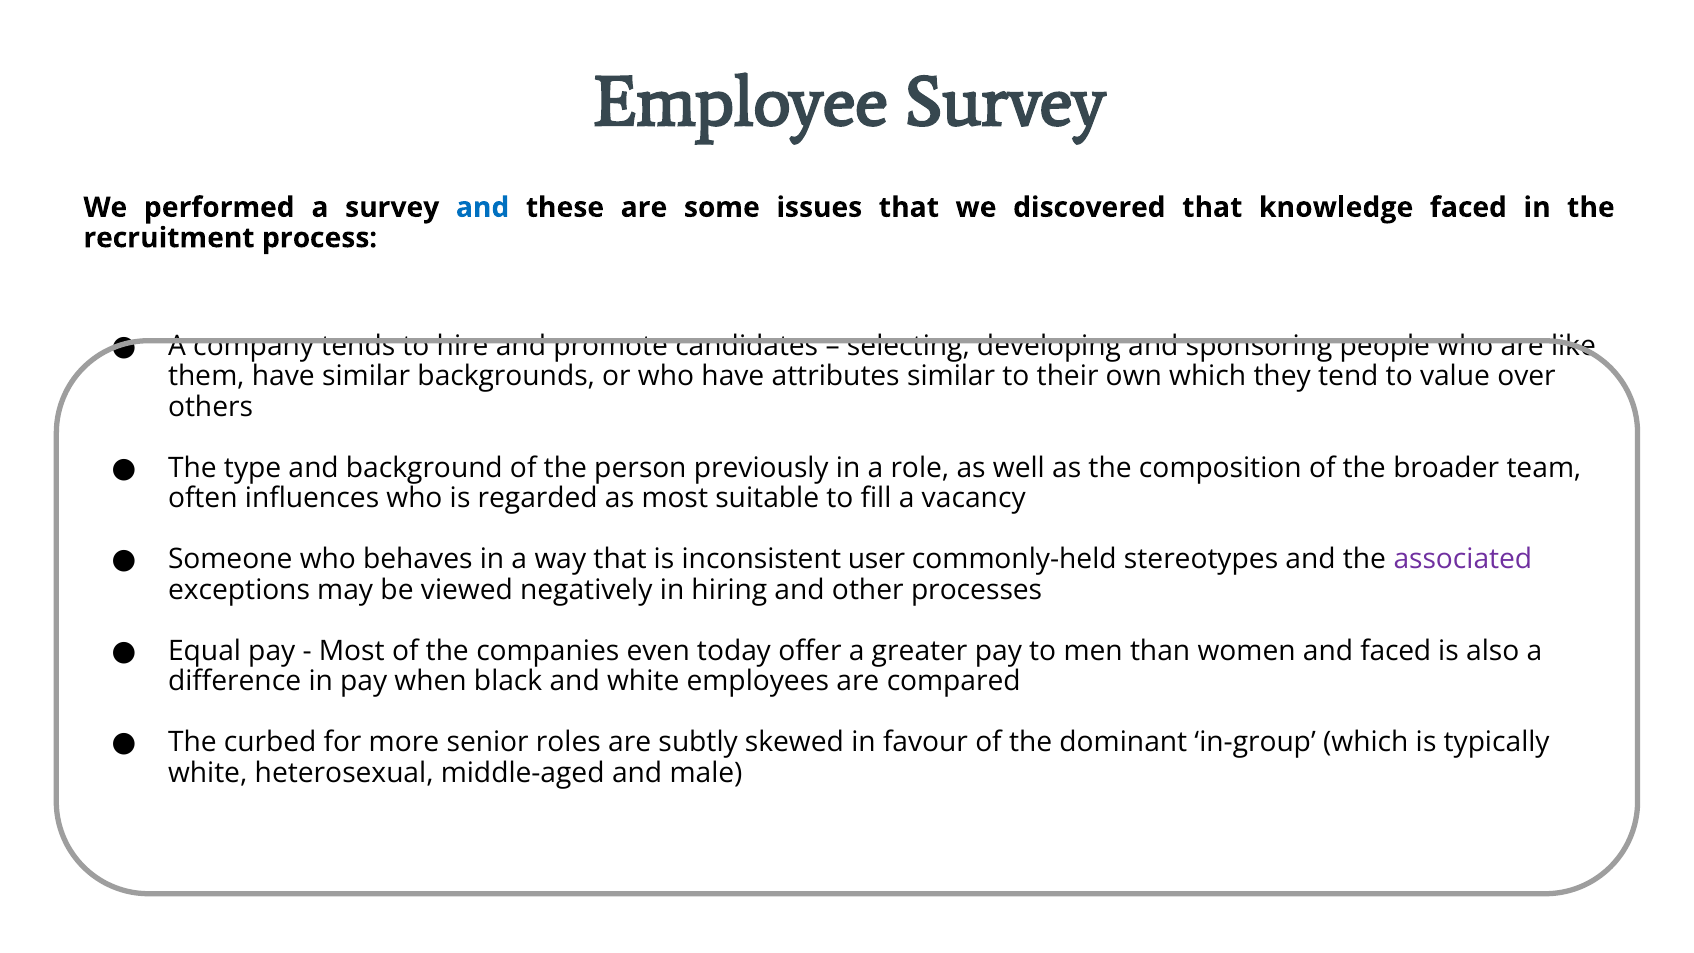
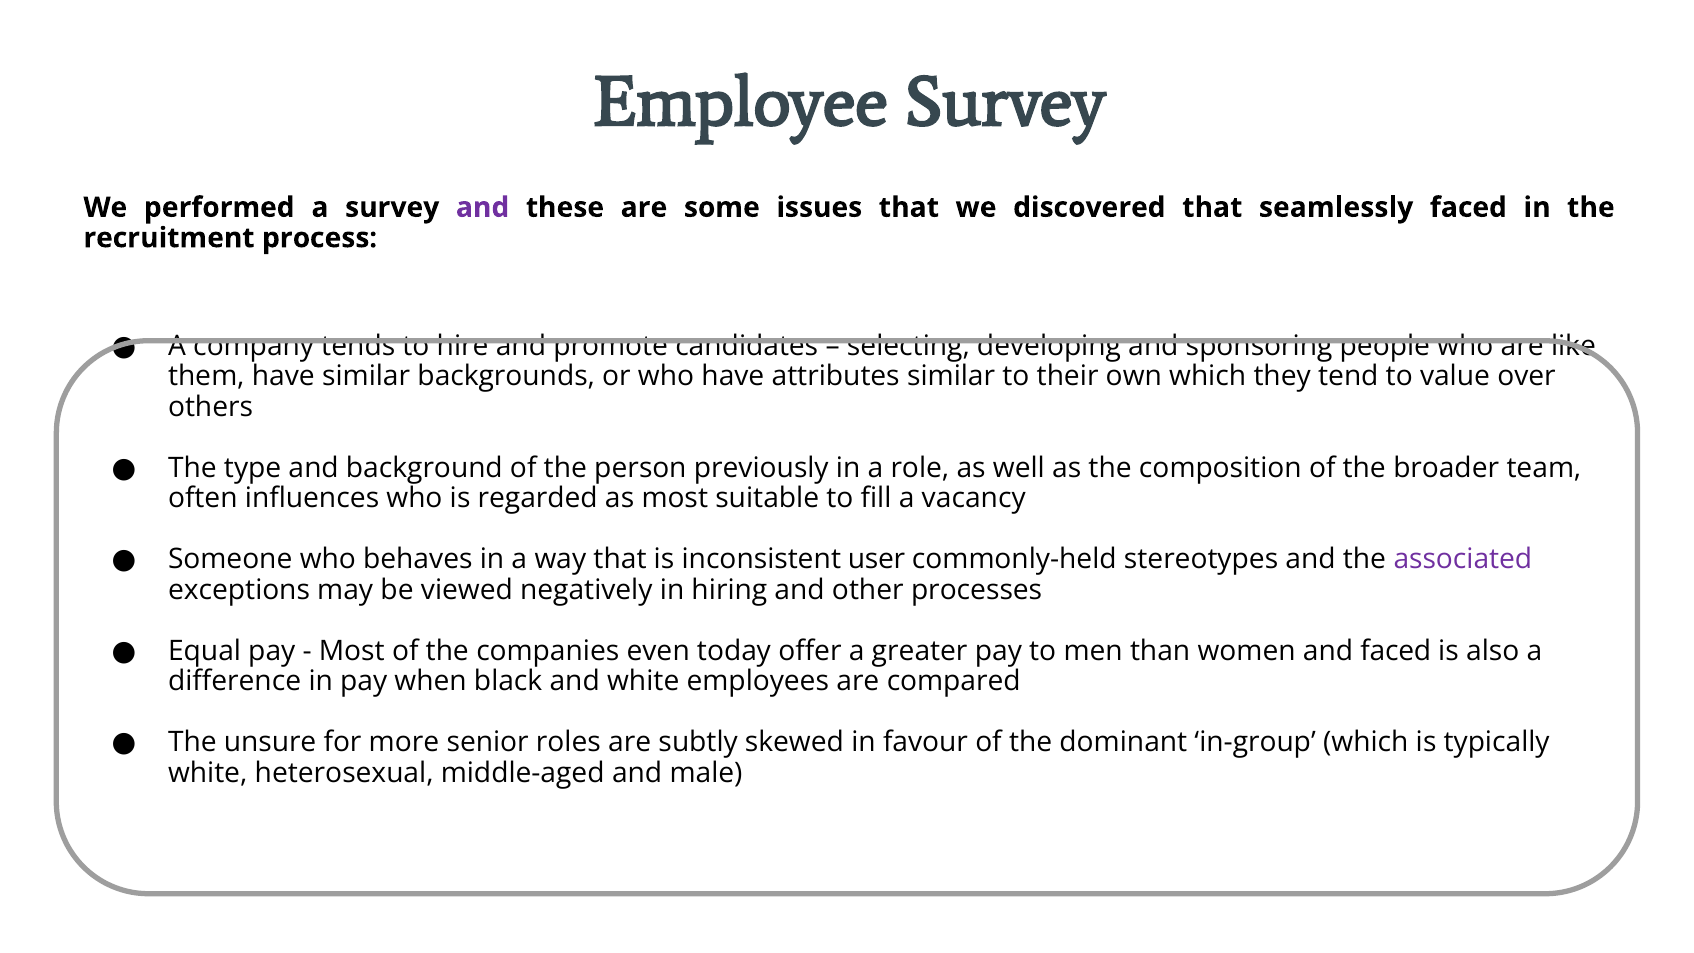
and at (483, 207) colour: blue -> purple
knowledge: knowledge -> seamlessly
curbed: curbed -> unsure
